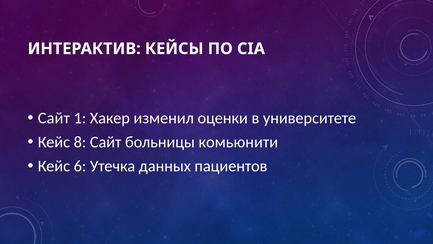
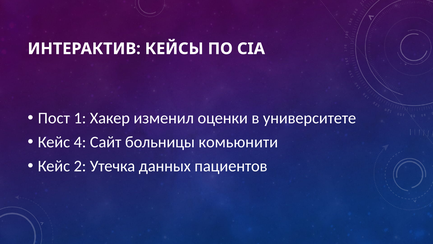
Сайт at (54, 118): Сайт -> Пост
8: 8 -> 4
6: 6 -> 2
